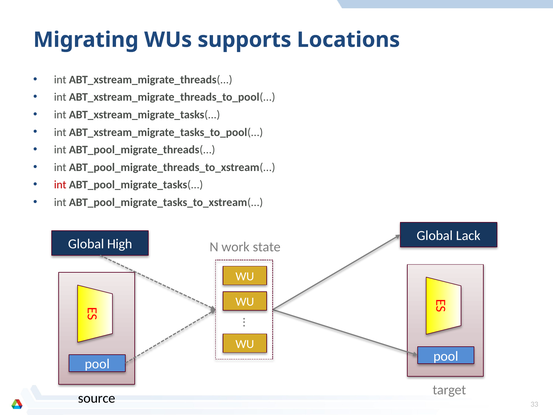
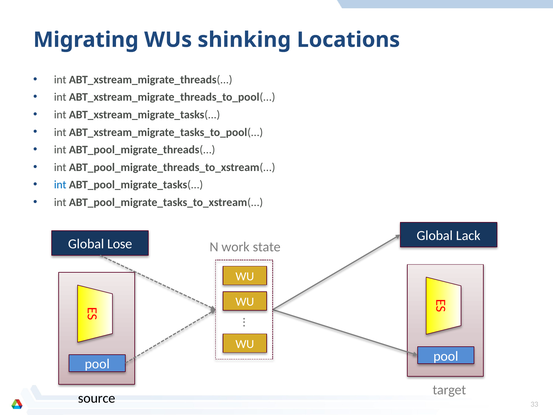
supports: supports -> shinking
int at (60, 185) colour: red -> blue
High: High -> Lose
